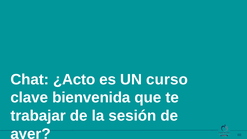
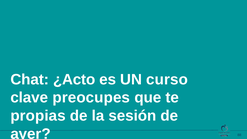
bienvenida: bienvenida -> preocupes
trabajar: trabajar -> propias
